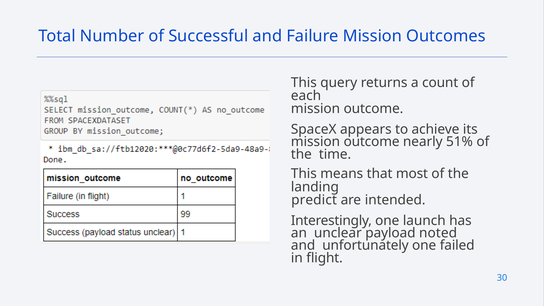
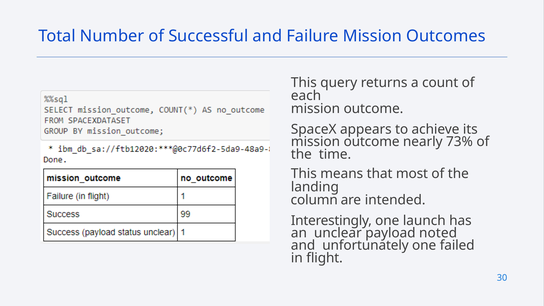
51%: 51% -> 73%
predict: predict -> column
